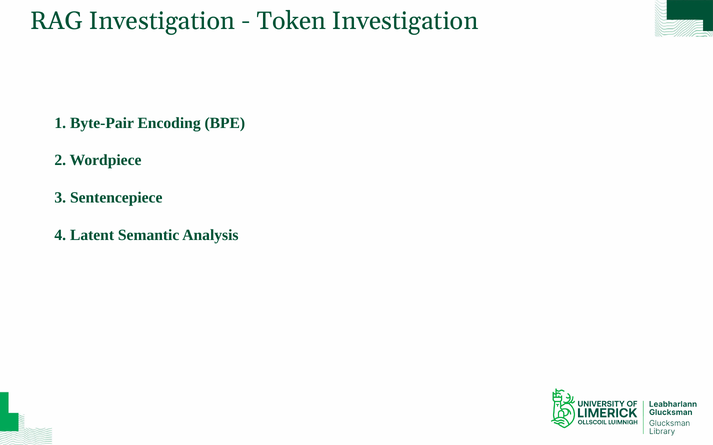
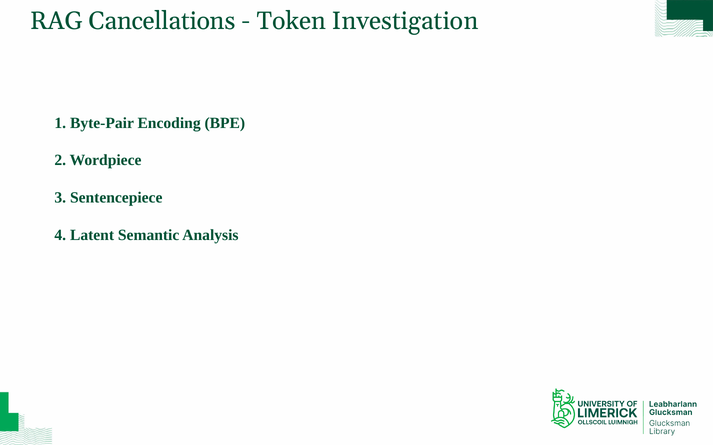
RAG Investigation: Investigation -> Cancellations
